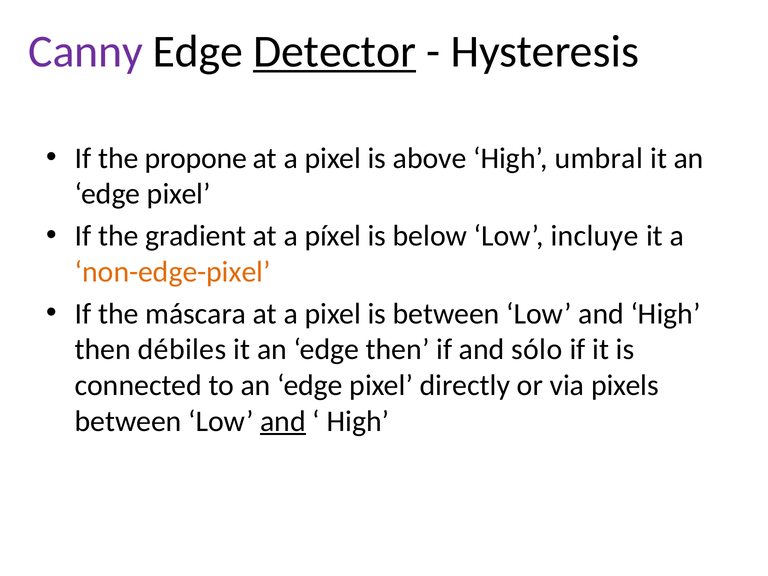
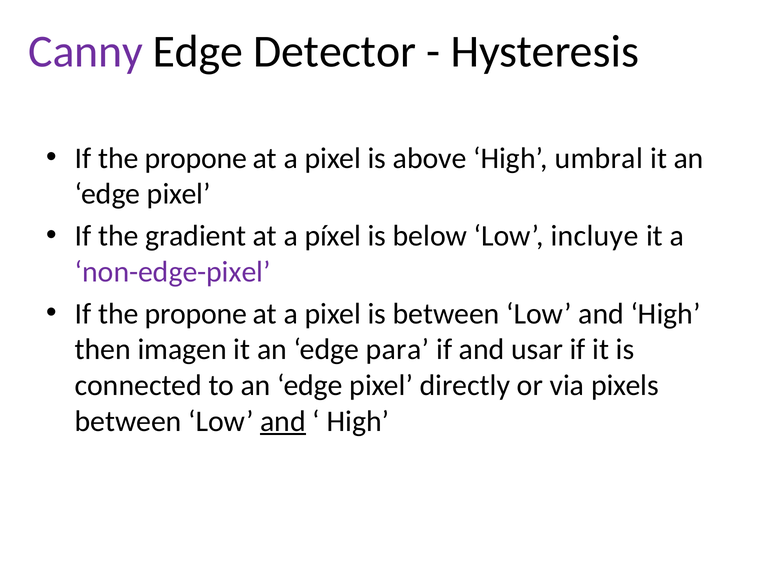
Detector underline: present -> none
non-edge-pixel colour: orange -> purple
máscara at (196, 314): máscara -> propone
débiles: débiles -> imagen
edge then: then -> para
sólo: sólo -> usar
